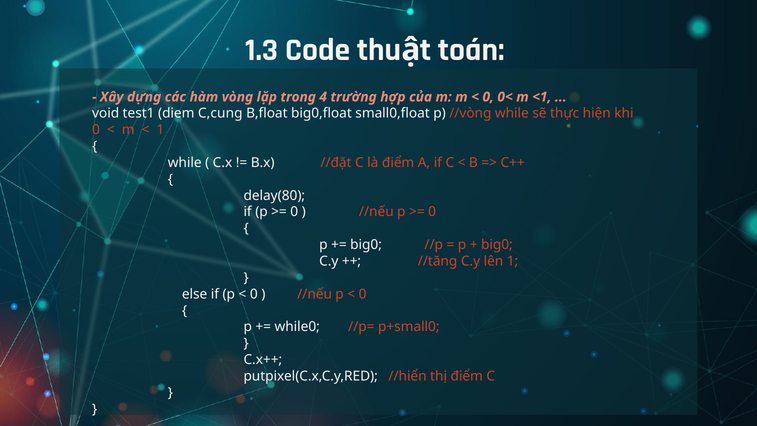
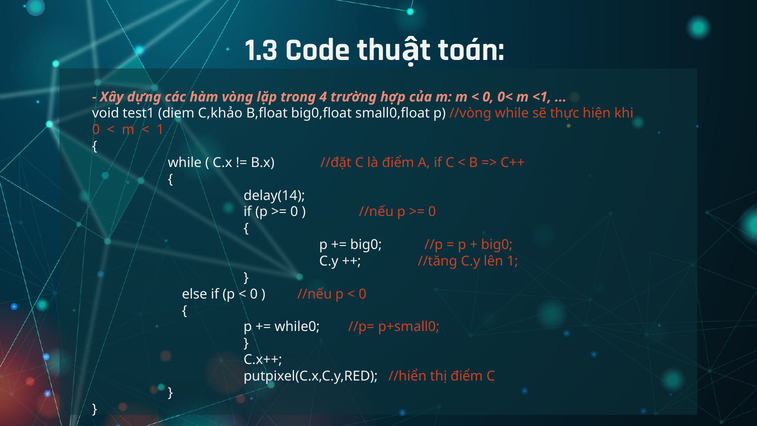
C,cung: C,cung -> C,khảo
delay(80: delay(80 -> delay(14
